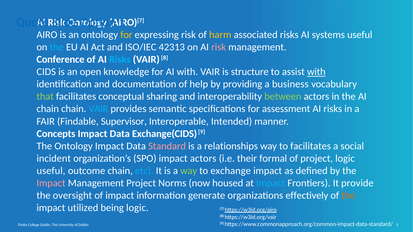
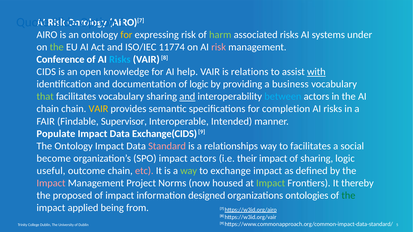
harm colour: yellow -> light green
systems useful: useful -> under
the at (57, 47) colour: light blue -> light green
42313: 42313 -> 11774
AI with: with -> help
structure: structure -> relations
of help: help -> logic
facilitates conceptual: conceptual -> vocabulary
and at (187, 97) underline: none -> present
between colour: light green -> light blue
VAIR at (98, 109) colour: light blue -> yellow
assessment: assessment -> completion
Concepts: Concepts -> Populate
incident: incident -> become
their formal: formal -> impact
of project: project -> sharing
etc colour: light blue -> pink
Impact at (271, 183) colour: light blue -> light green
provide: provide -> thereby
oversight: oversight -> proposed
generate: generate -> designed
effectively: effectively -> ontologies
the at (348, 196) colour: orange -> green
utilized: utilized -> applied
being logic: logic -> from
